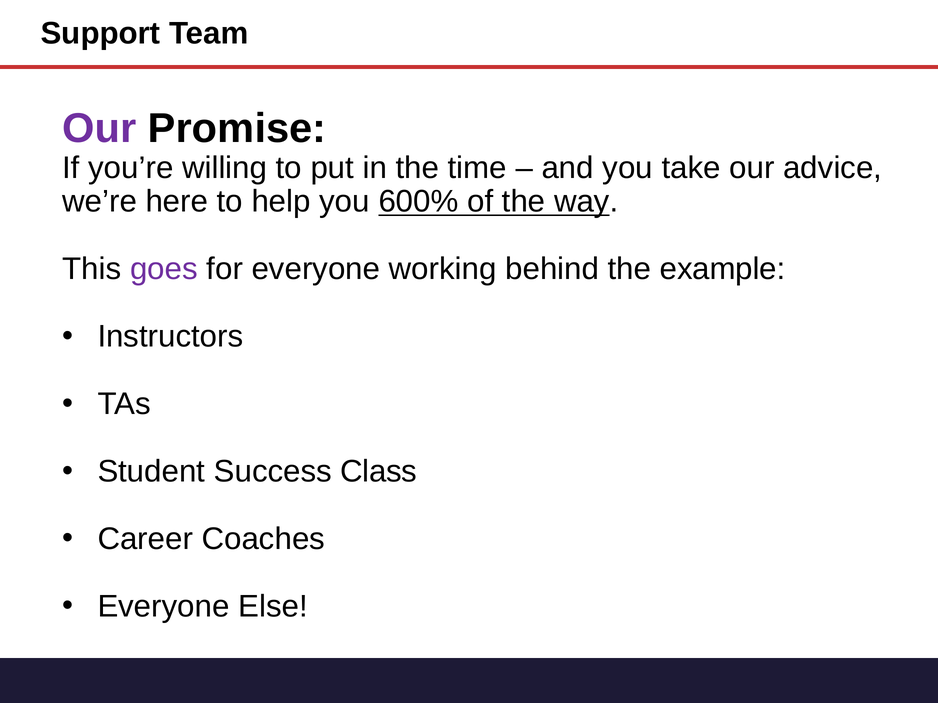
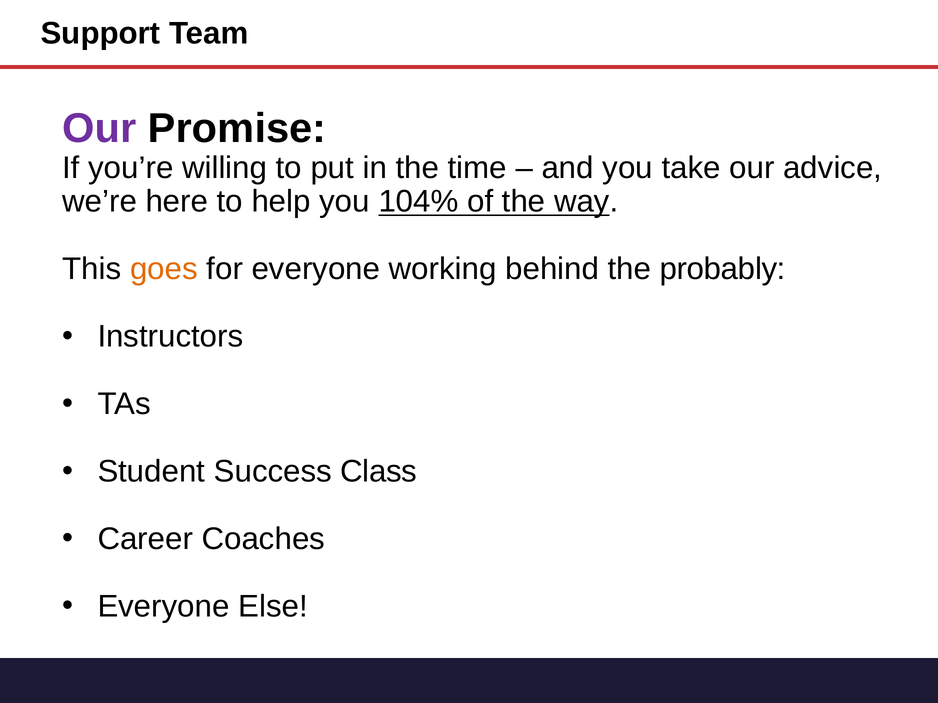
600%: 600% -> 104%
goes colour: purple -> orange
example: example -> probably
